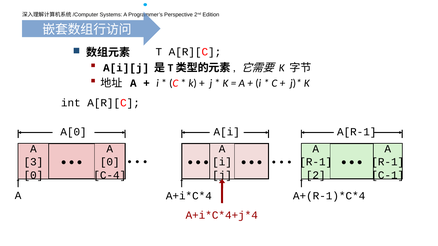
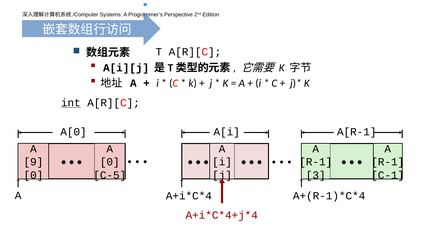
int underline: none -> present
3: 3 -> 9
C-4: C-4 -> C-5
2: 2 -> 3
